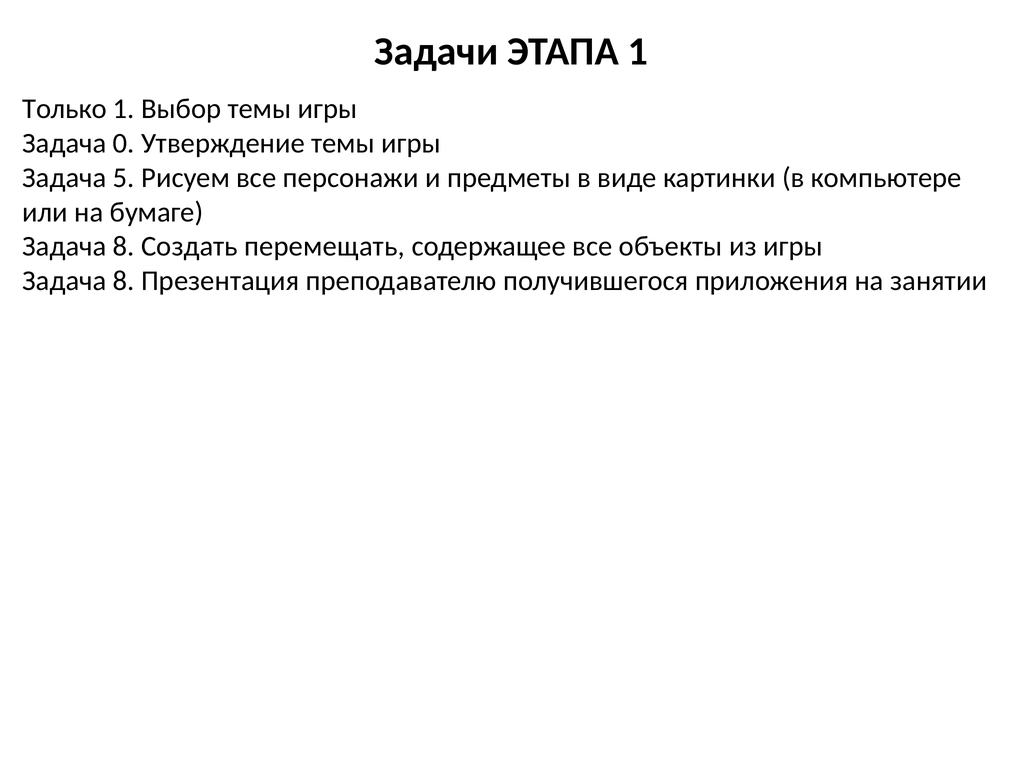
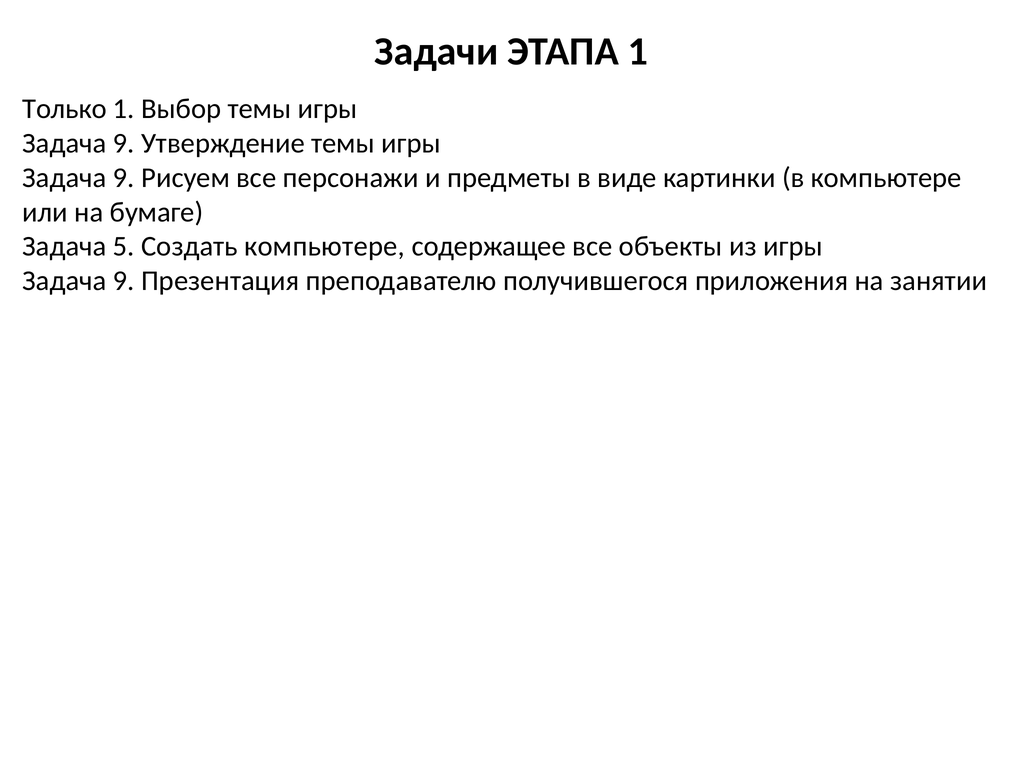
0 at (124, 143): 0 -> 9
5 at (124, 178): 5 -> 9
8 at (124, 247): 8 -> 5
Создать перемещать: перемещать -> компьютере
8 at (124, 281): 8 -> 9
